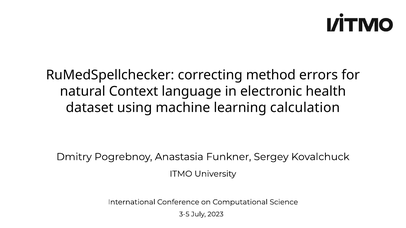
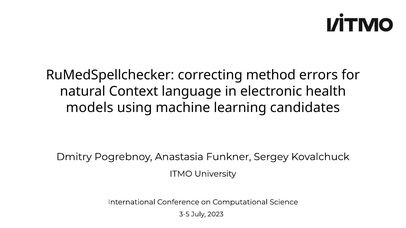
dataset: dataset -> models
calculation: calculation -> candidates
